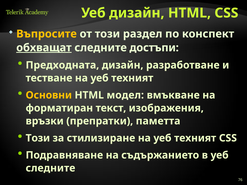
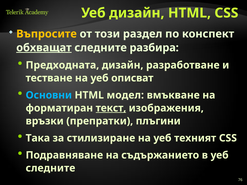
достъпи: достъпи -> разбира
тестване на уеб техният: техният -> описват
Основни colour: yellow -> light blue
текст underline: none -> present
паметта: паметта -> плъгини
Този at (38, 138): Този -> Така
